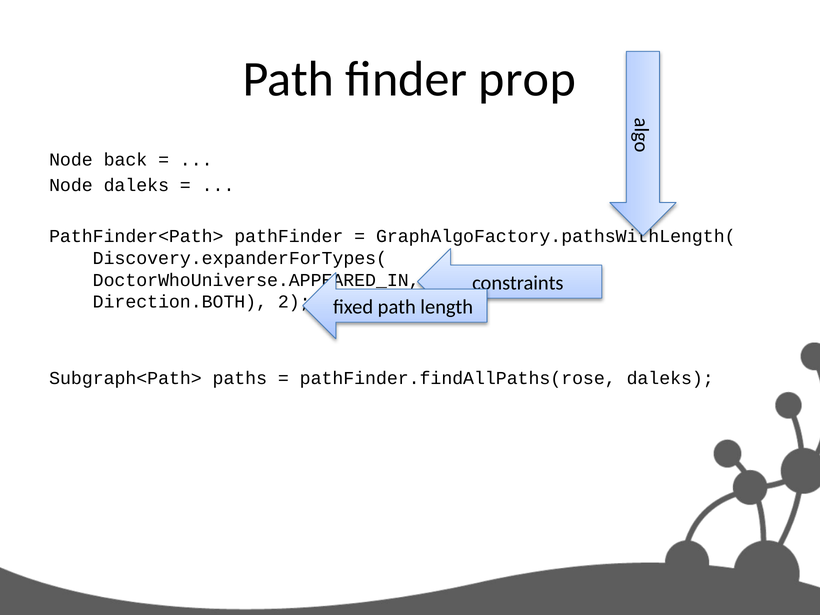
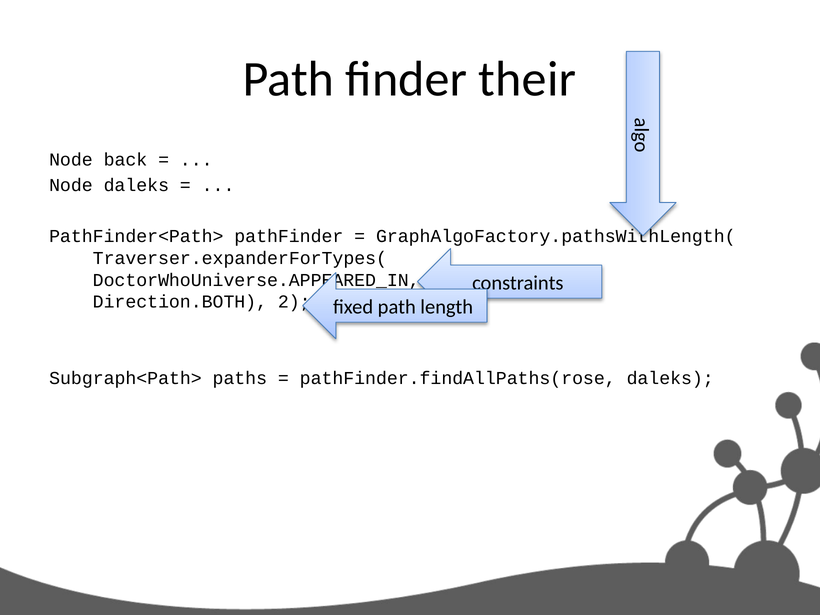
prop: prop -> their
Discovery.expanderForTypes(: Discovery.expanderForTypes( -> Traverser.expanderForTypes(
